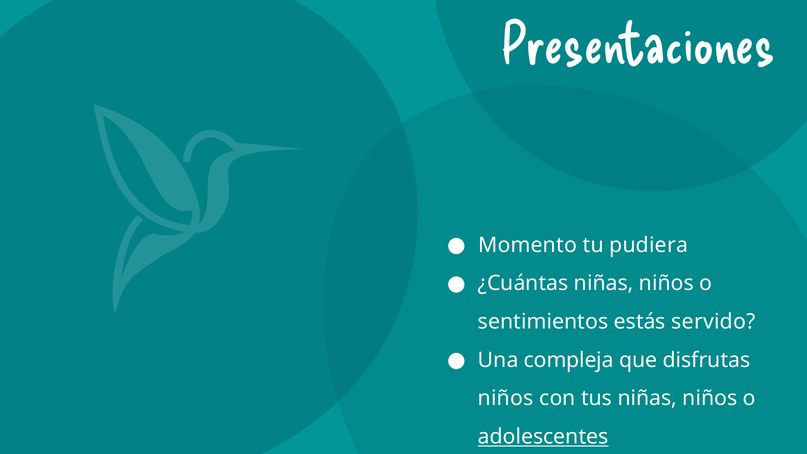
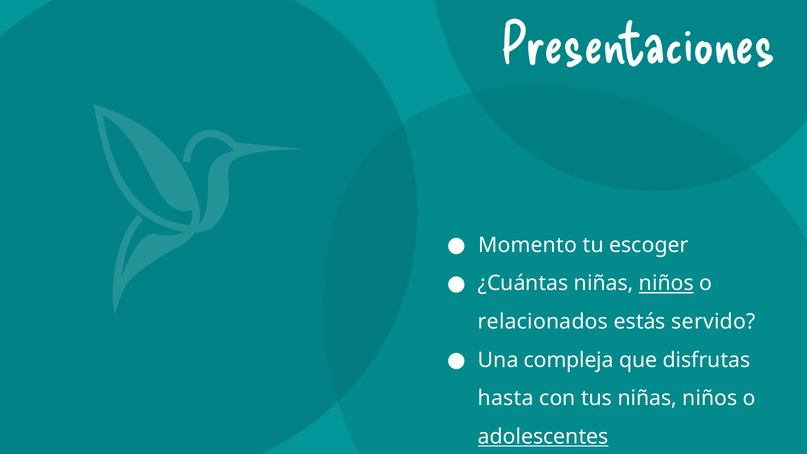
pudiera: pudiera -> escoger
niños at (666, 283) underline: none -> present
sentimientos: sentimientos -> relacionados
niños at (506, 398): niños -> hasta
